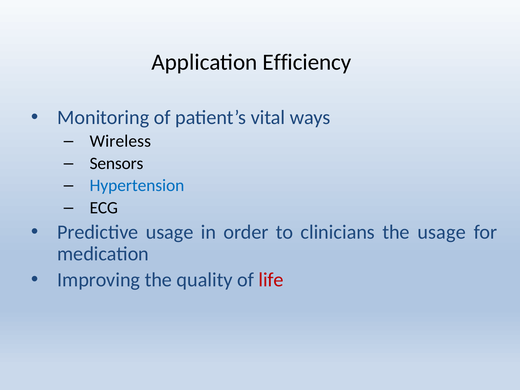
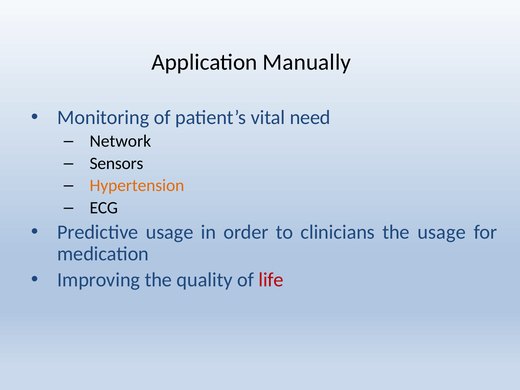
Efficiency: Efficiency -> Manually
ways: ways -> need
Wireless: Wireless -> Network
Hypertension colour: blue -> orange
